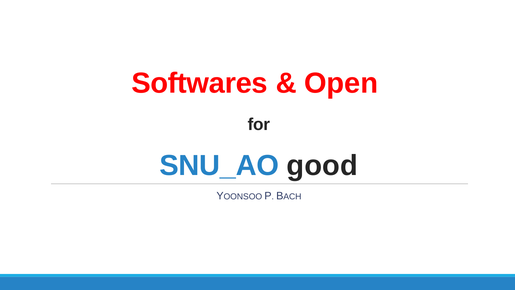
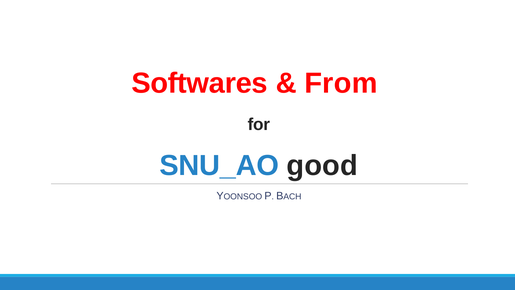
Open: Open -> From
